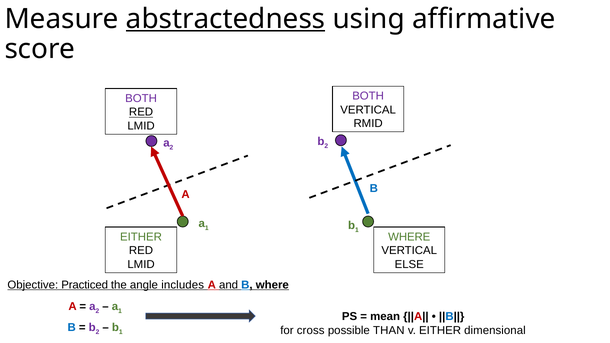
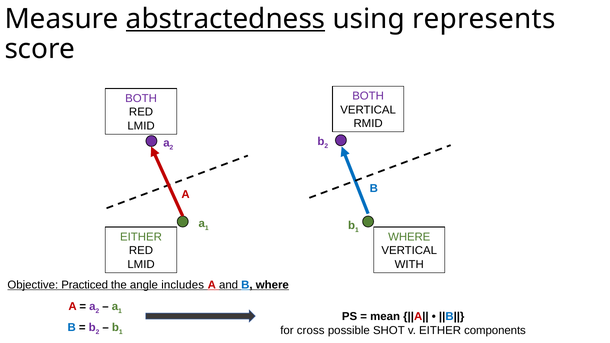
affirmative: affirmative -> represents
RED at (141, 112) underline: present -> none
ELSE: ELSE -> WITH
THAN: THAN -> SHOT
dimensional: dimensional -> components
